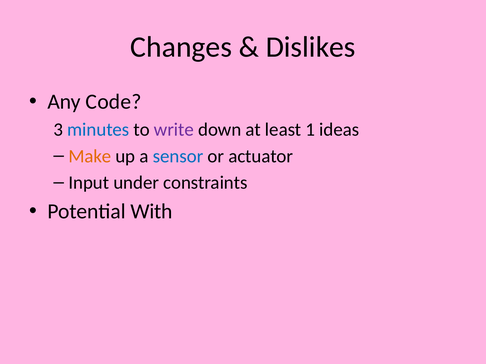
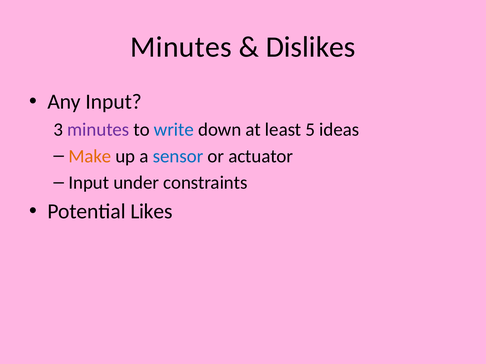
Changes at (181, 47): Changes -> Minutes
Any Code: Code -> Input
minutes at (98, 130) colour: blue -> purple
write colour: purple -> blue
1: 1 -> 5
With: With -> Likes
